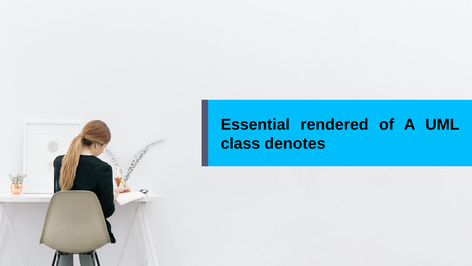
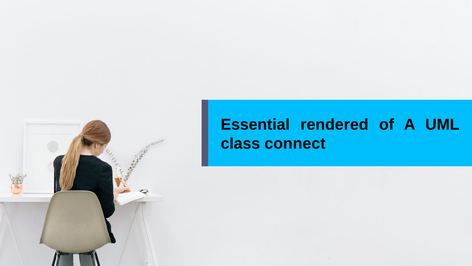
denotes: denotes -> connect
